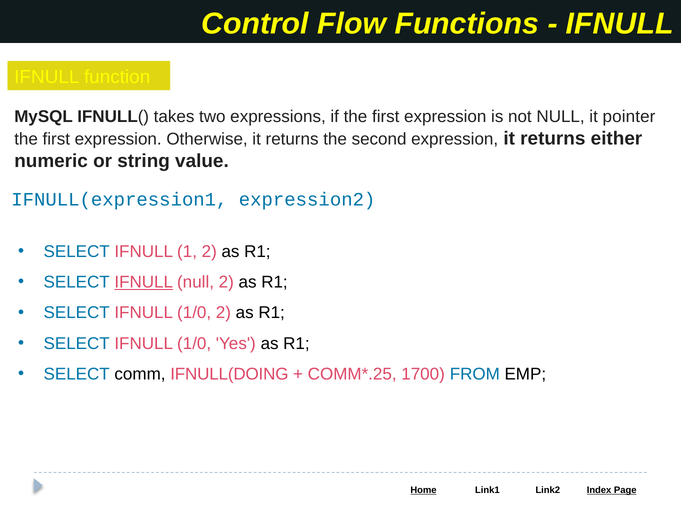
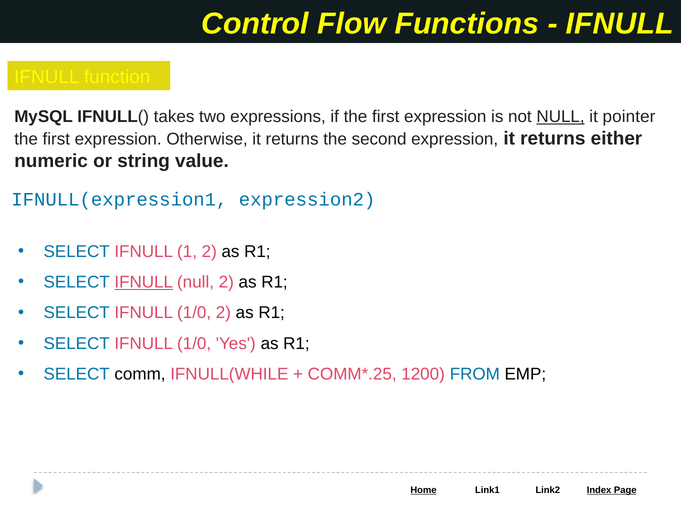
NULL at (561, 117) underline: none -> present
IFNULL(DOING: IFNULL(DOING -> IFNULL(WHILE
1700: 1700 -> 1200
